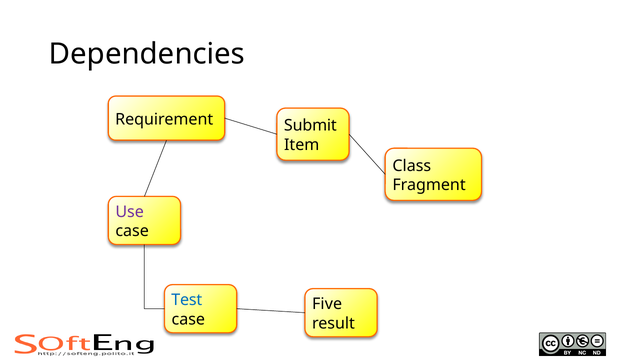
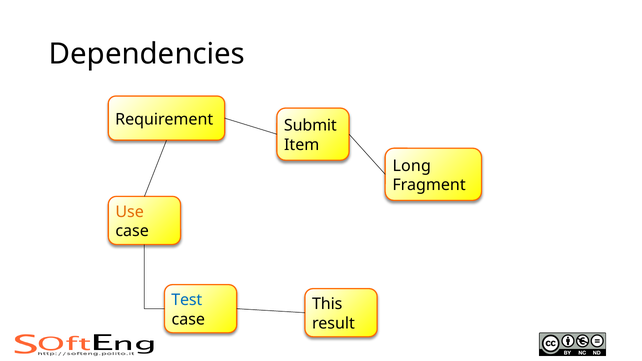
Class: Class -> Long
Use colour: purple -> orange
Five: Five -> This
